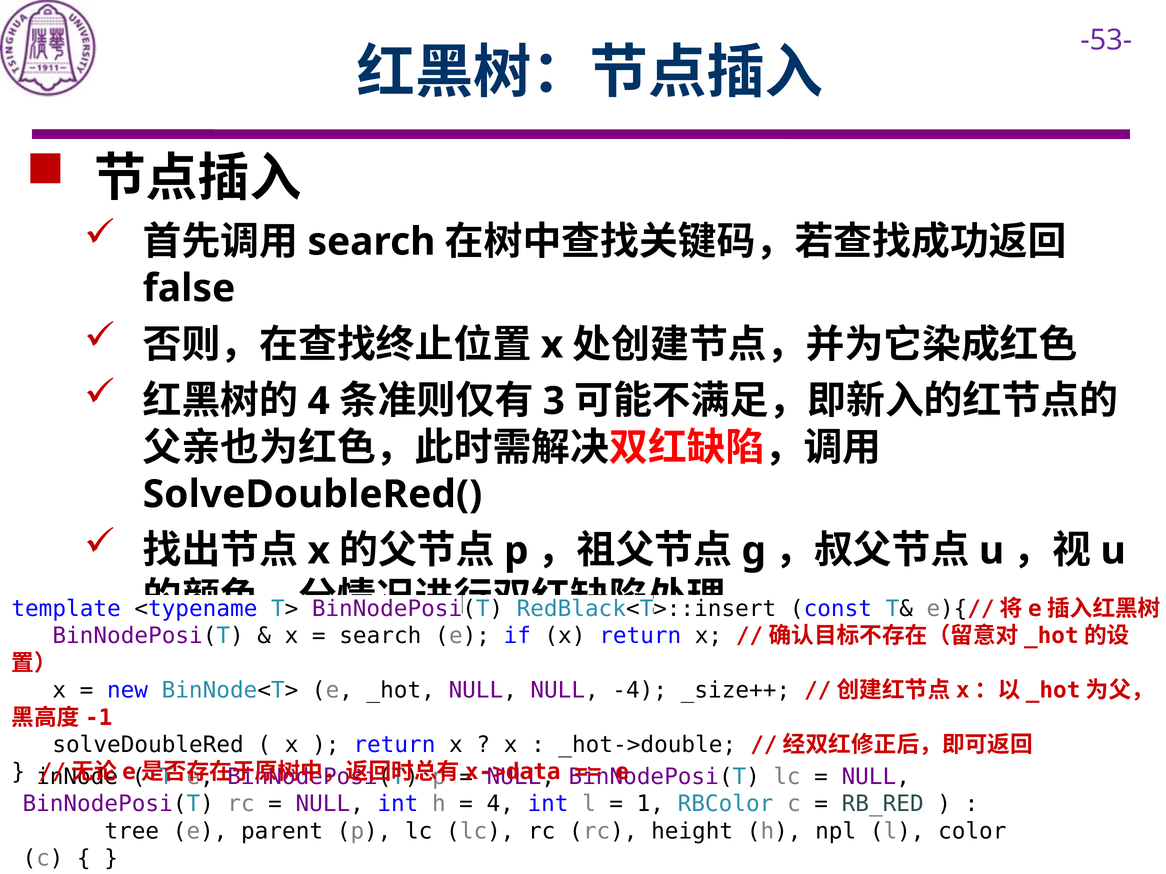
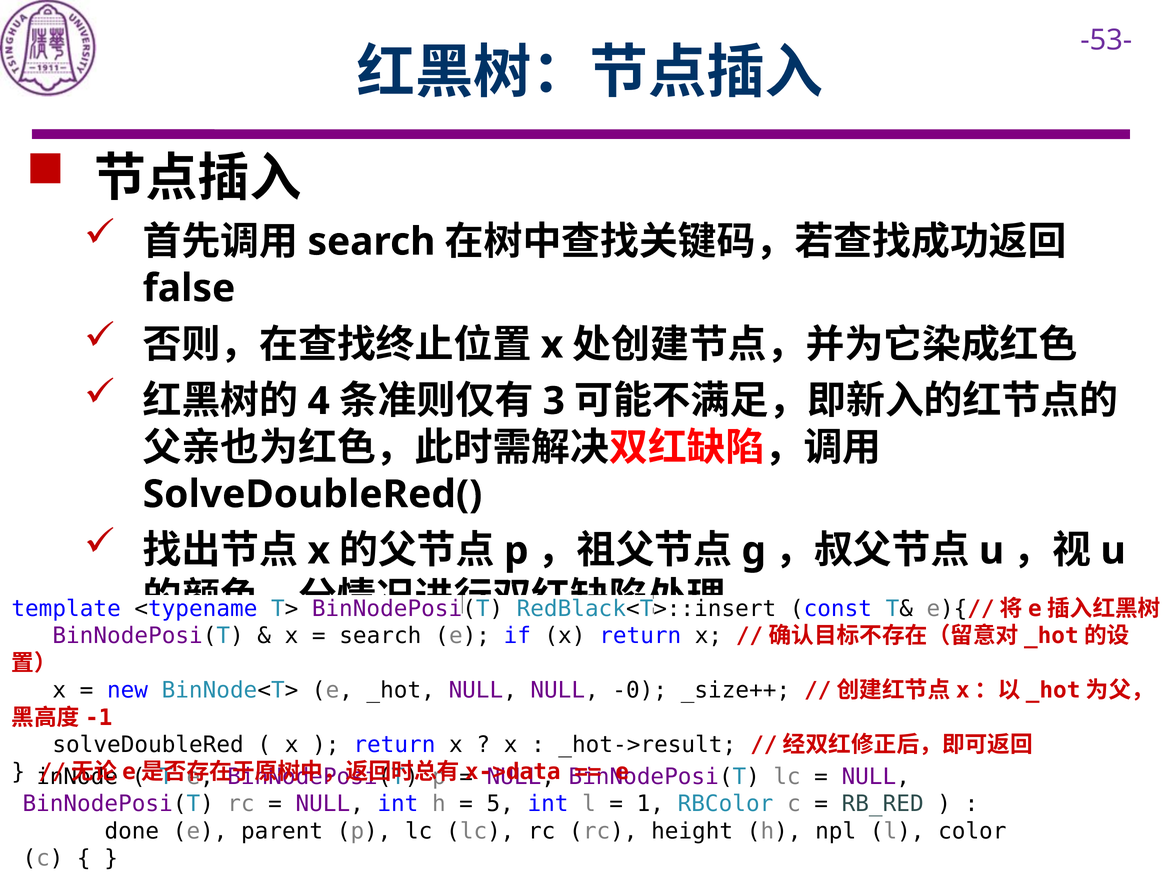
-4: -4 -> -0
_hot->double: _hot->double -> _hot->result
4 at (500, 804): 4 -> 5
tree: tree -> done
